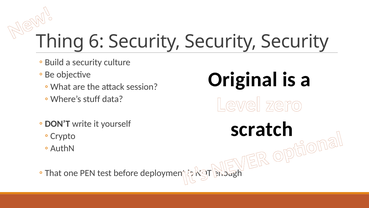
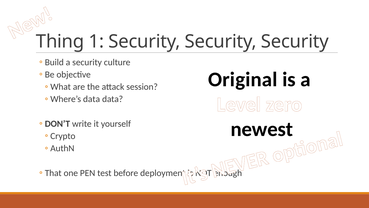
6: 6 -> 1
stuff at (92, 99): stuff -> data
scratch: scratch -> newest
